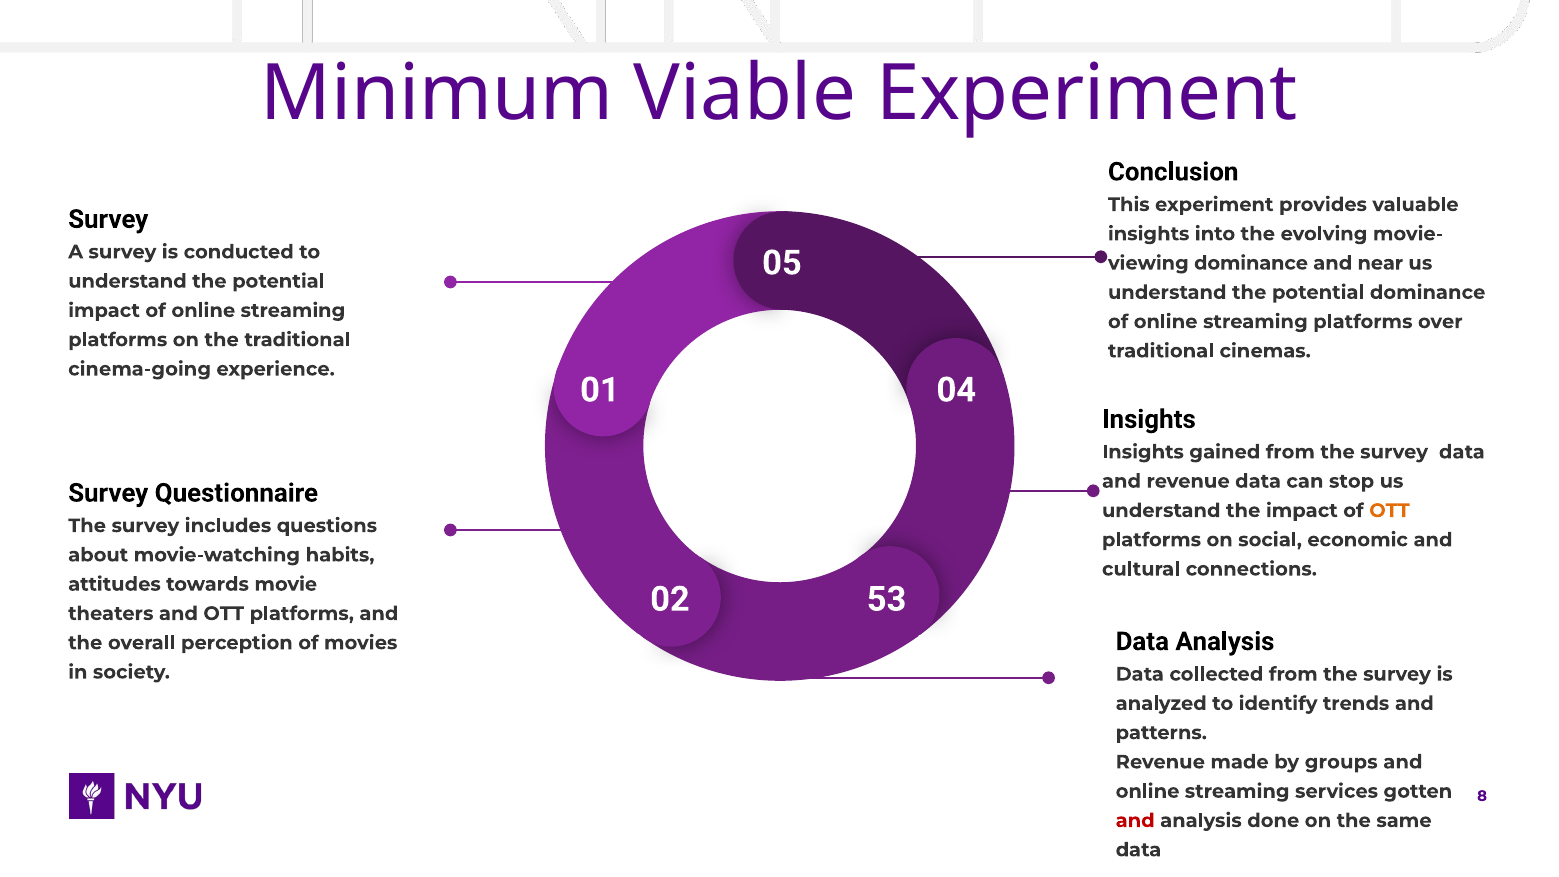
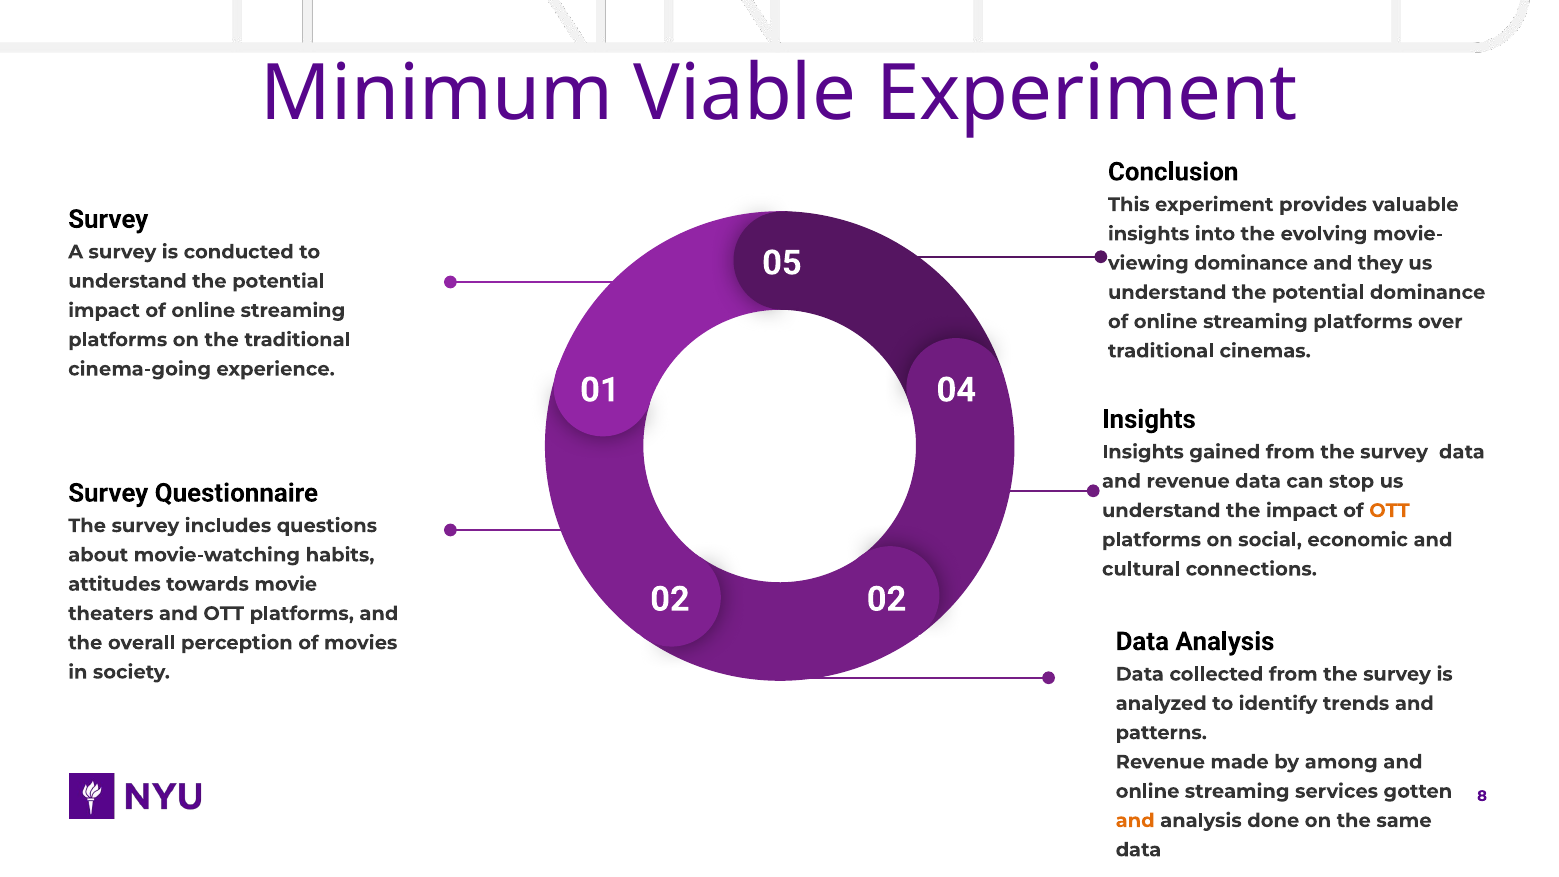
near: near -> they
02 53: 53 -> 02
groups: groups -> among
and at (1135, 821) colour: red -> orange
